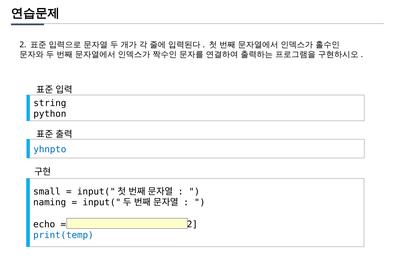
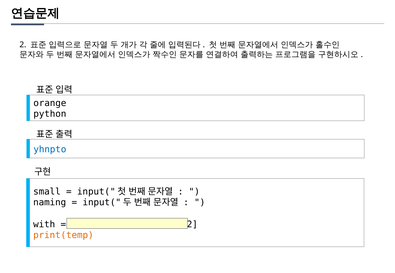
string: string -> orange
echo: echo -> with
print(temp colour: blue -> orange
